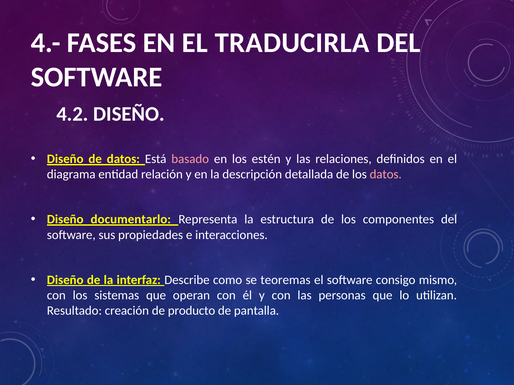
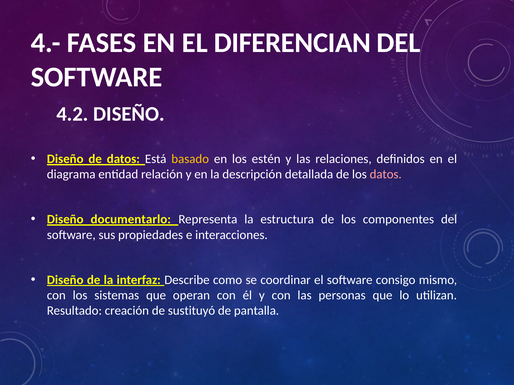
TRADUCIRLA: TRADUCIRLA -> DIFERENCIAN
basado colour: pink -> yellow
teoremas: teoremas -> coordinar
producto: producto -> sustituyó
